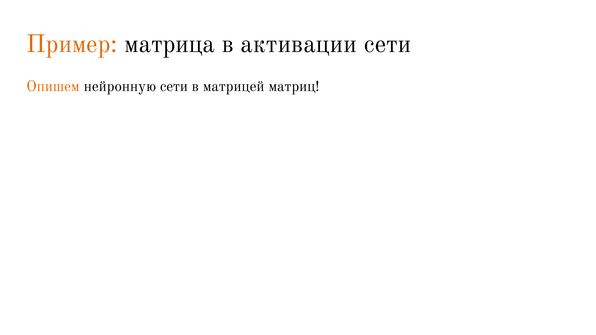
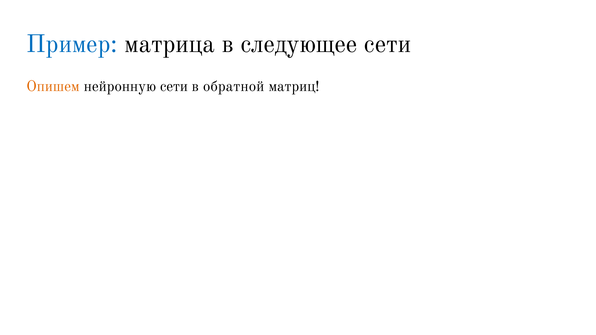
Пример colour: orange -> blue
активации: активации -> следующее
матрицей: матрицей -> обратной
